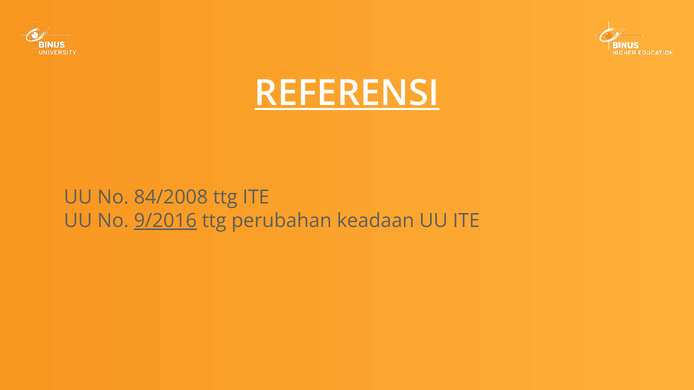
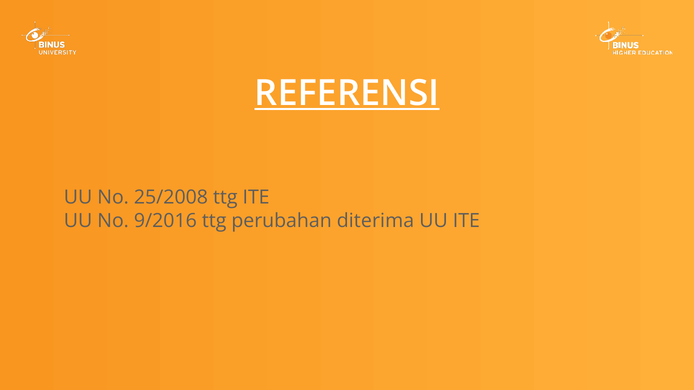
84/2008: 84/2008 -> 25/2008
9/2016 underline: present -> none
keadaan: keadaan -> diterima
